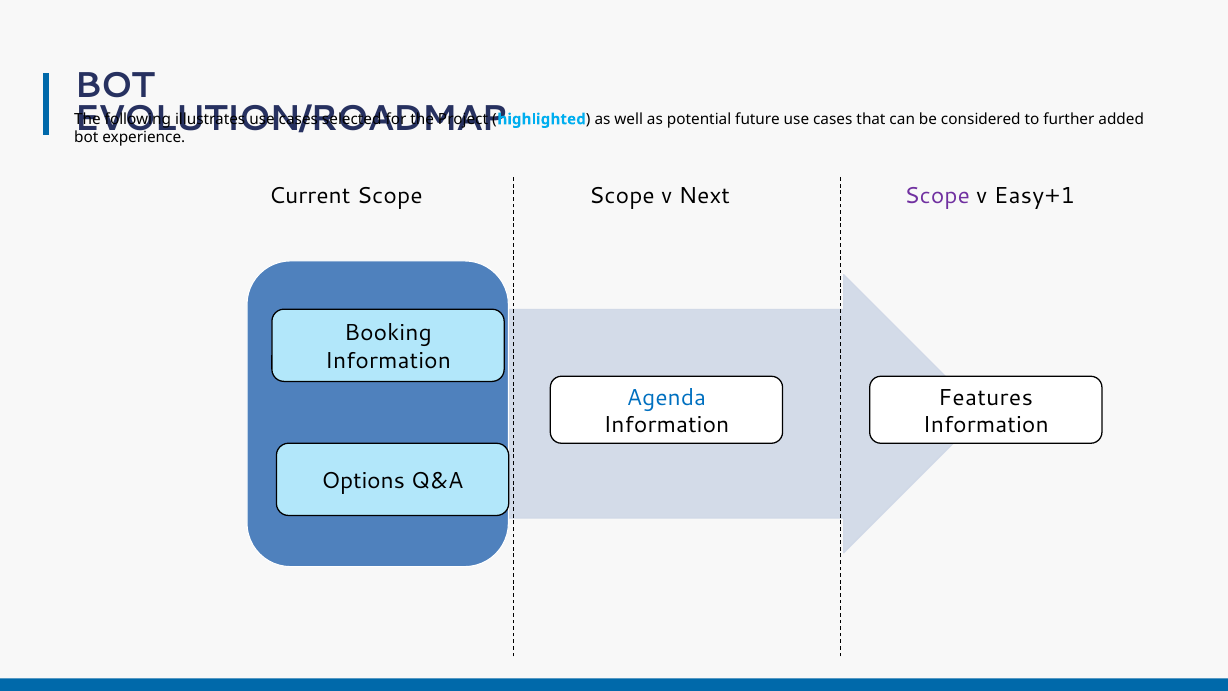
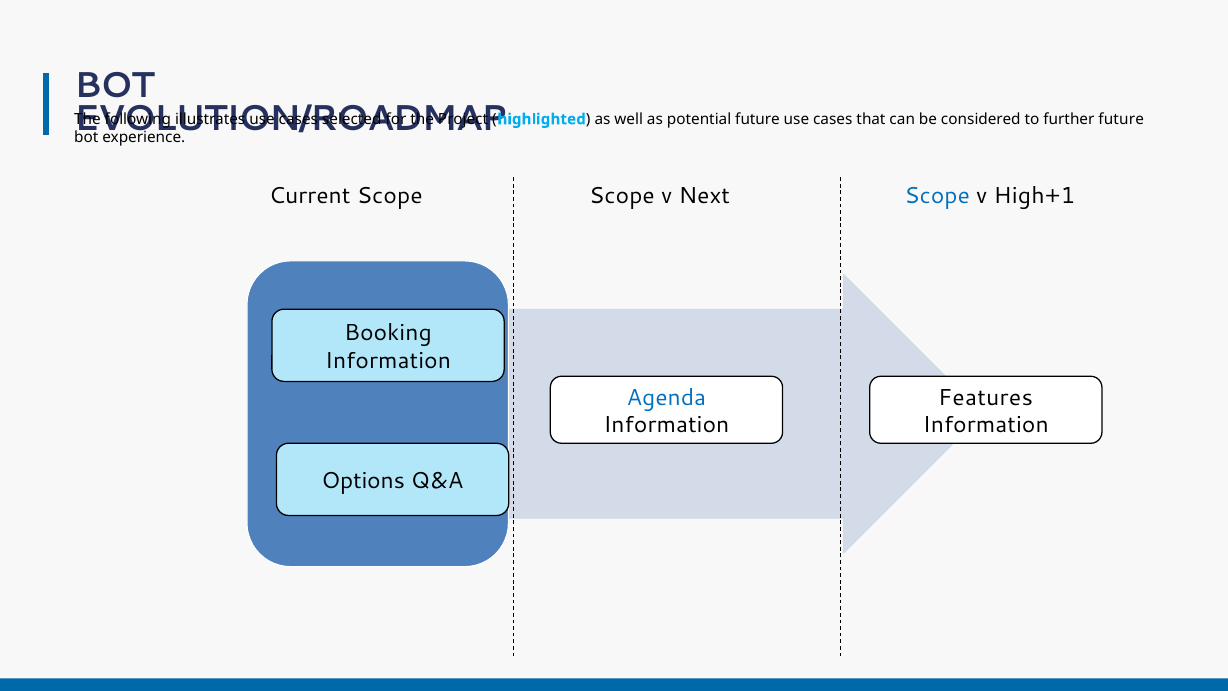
further added: added -> future
Scope at (937, 196) colour: purple -> blue
Easy+1: Easy+1 -> High+1
